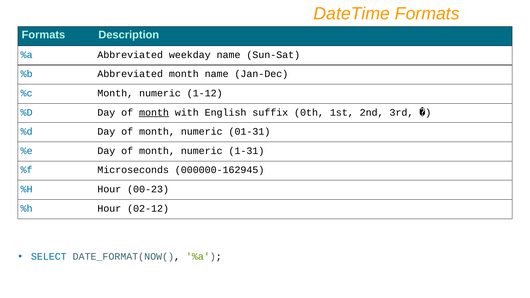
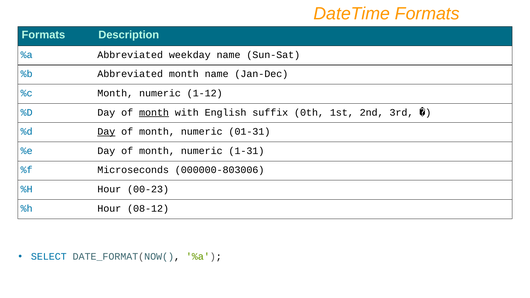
Day at (106, 132) underline: none -> present
000000-162945: 000000-162945 -> 000000-803006
02-12: 02-12 -> 08-12
